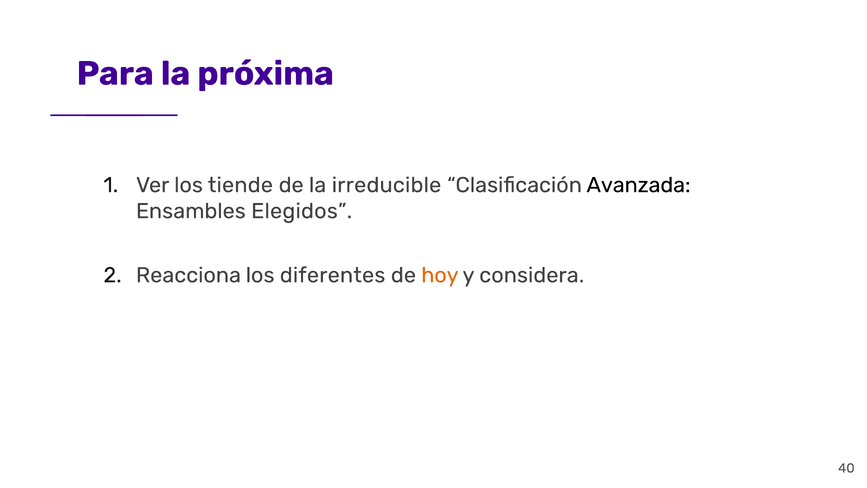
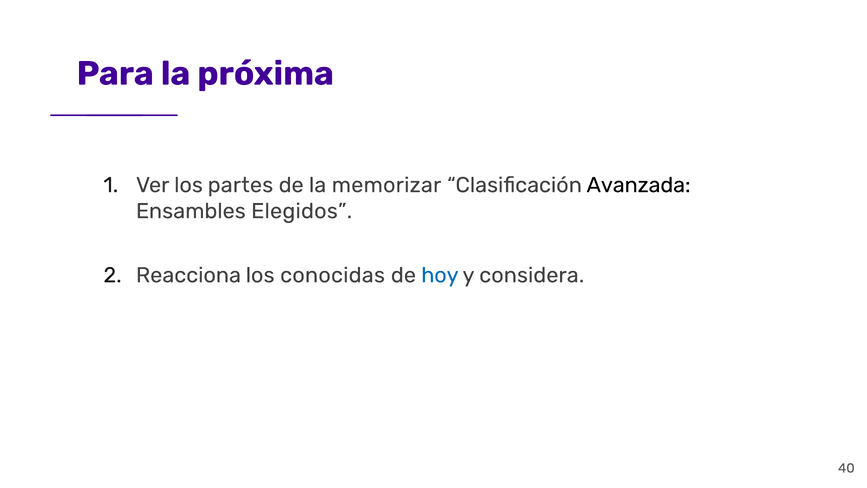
tiende: tiende -> partes
irreducible: irreducible -> memorizar
diferentes: diferentes -> conocidas
hoy colour: orange -> blue
